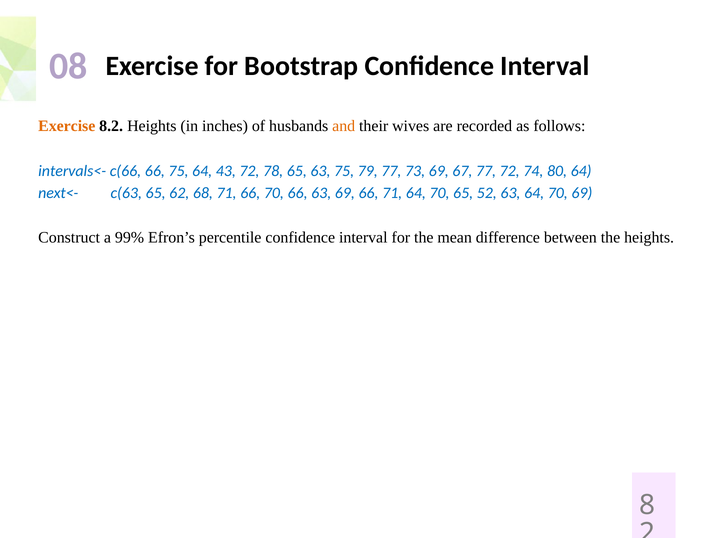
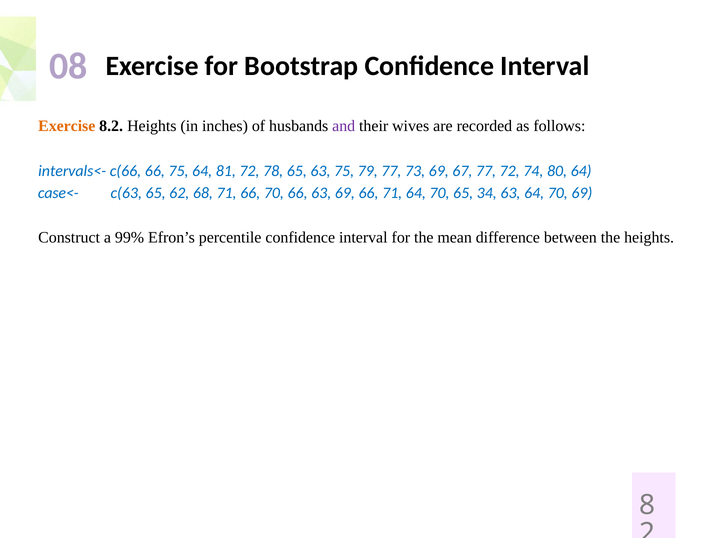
and colour: orange -> purple
43: 43 -> 81
next<-: next<- -> case<-
52: 52 -> 34
